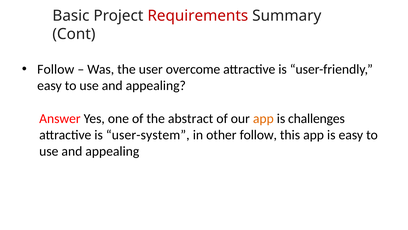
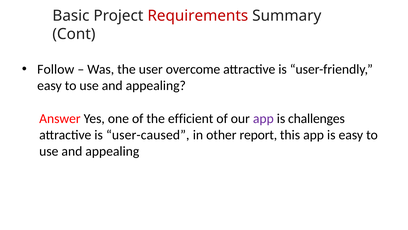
abstract: abstract -> efficient
app at (263, 118) colour: orange -> purple
user-system: user-system -> user-caused
other follow: follow -> report
